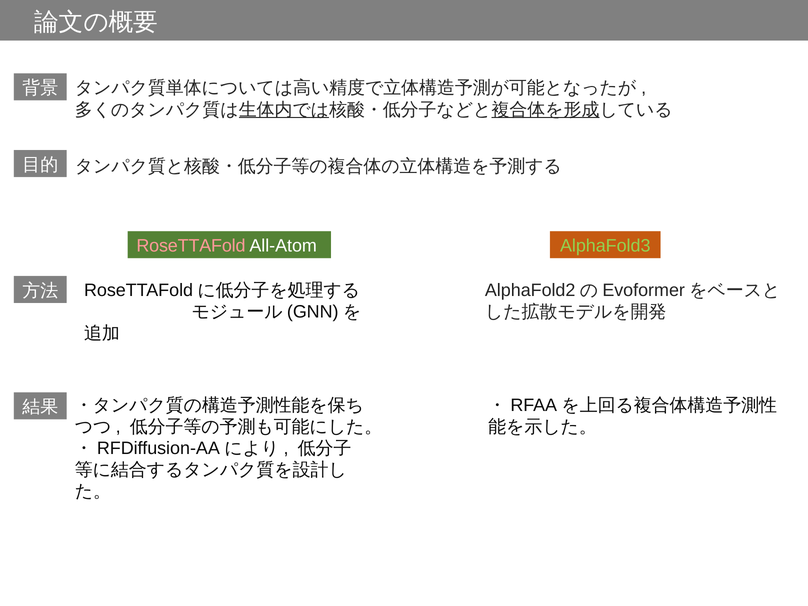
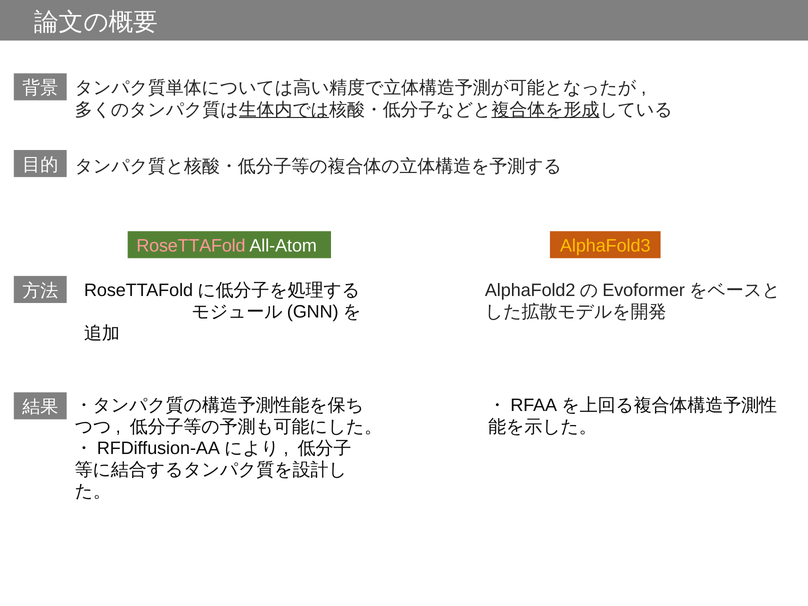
AlphaFold3 colour: light green -> yellow
